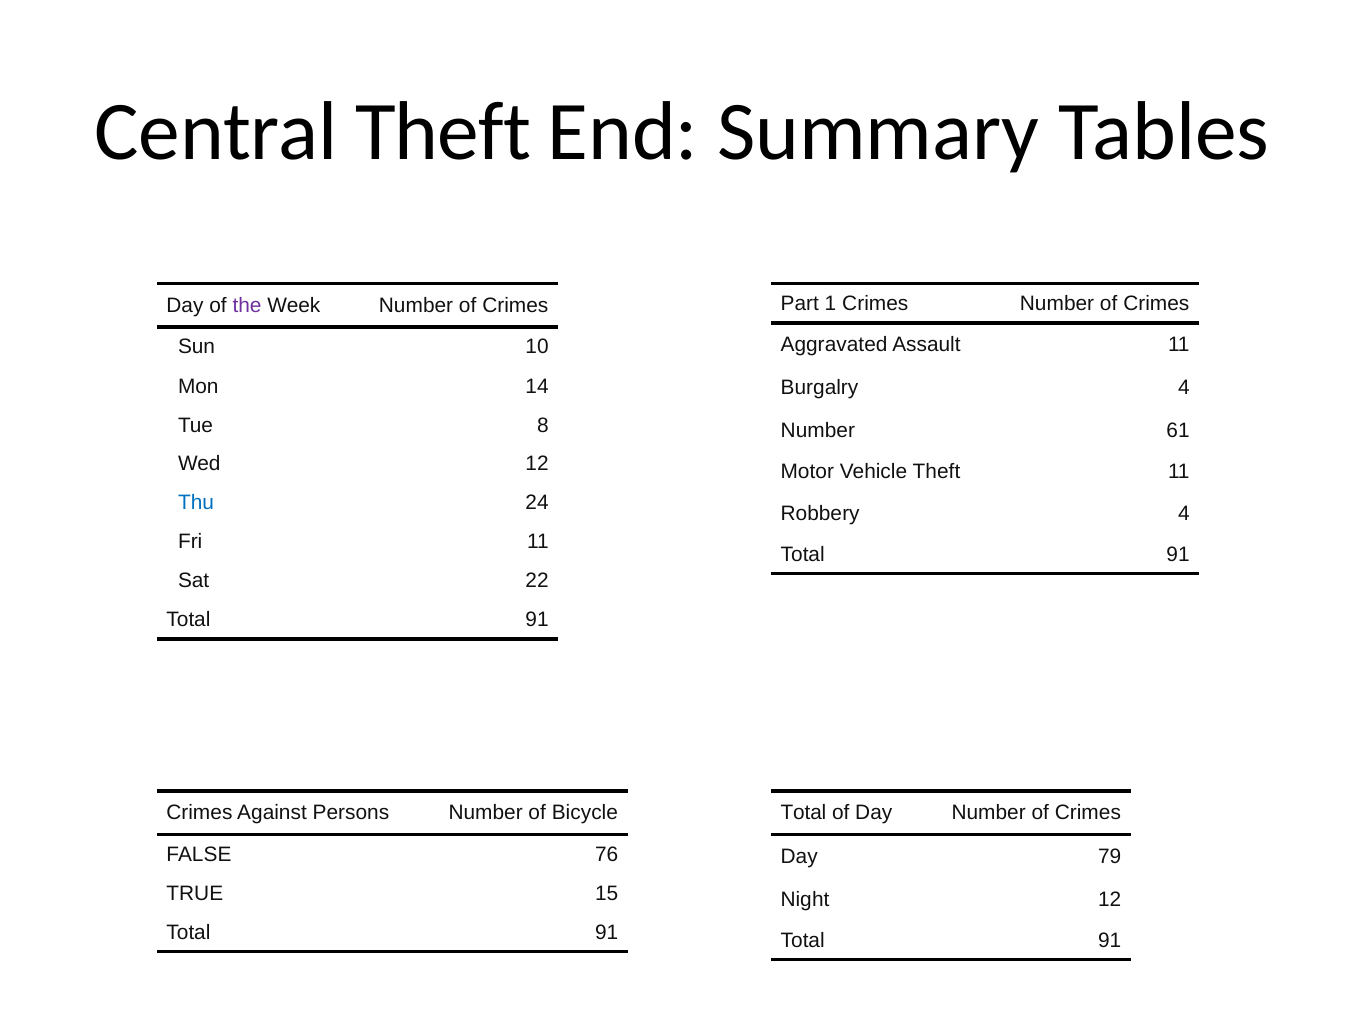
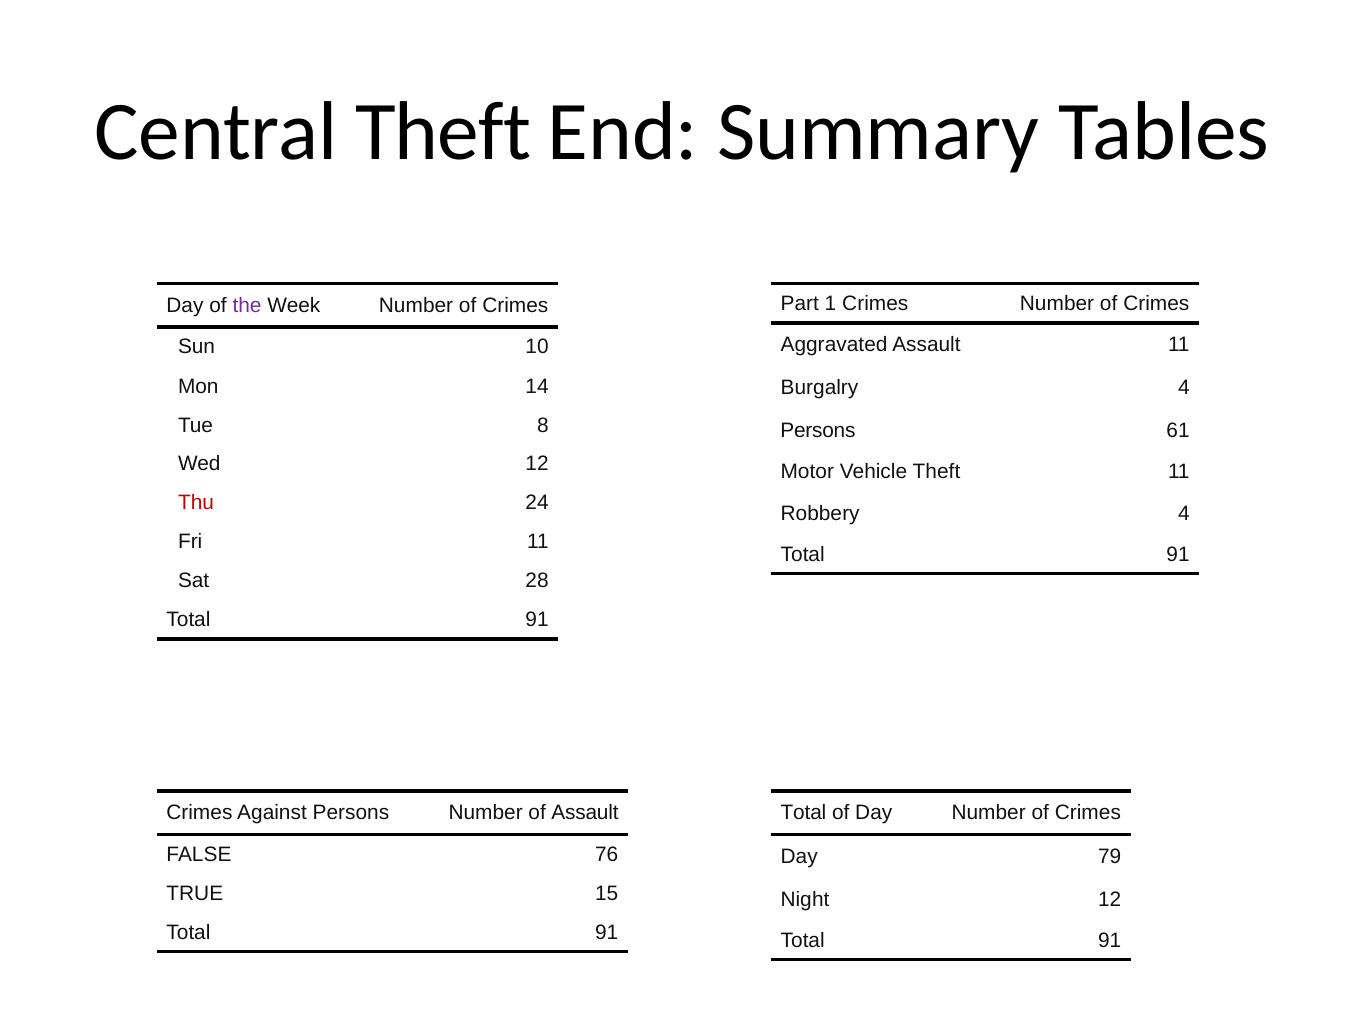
Number at (818, 431): Number -> Persons
Thu colour: blue -> red
22: 22 -> 28
of Bicycle: Bicycle -> Assault
